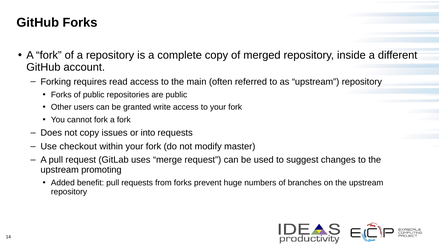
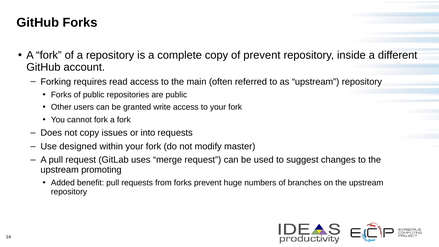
of merged: merged -> prevent
checkout: checkout -> designed
